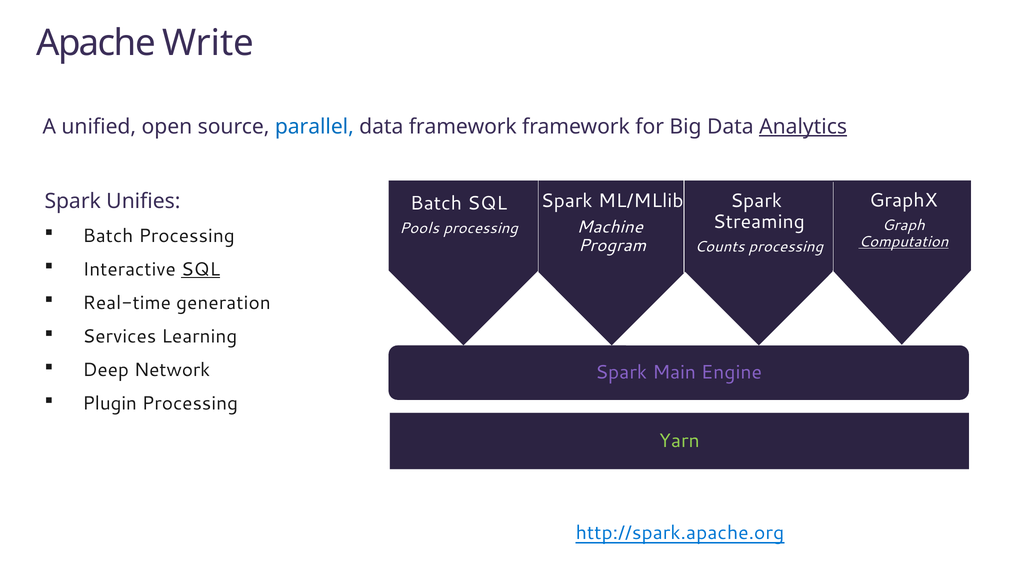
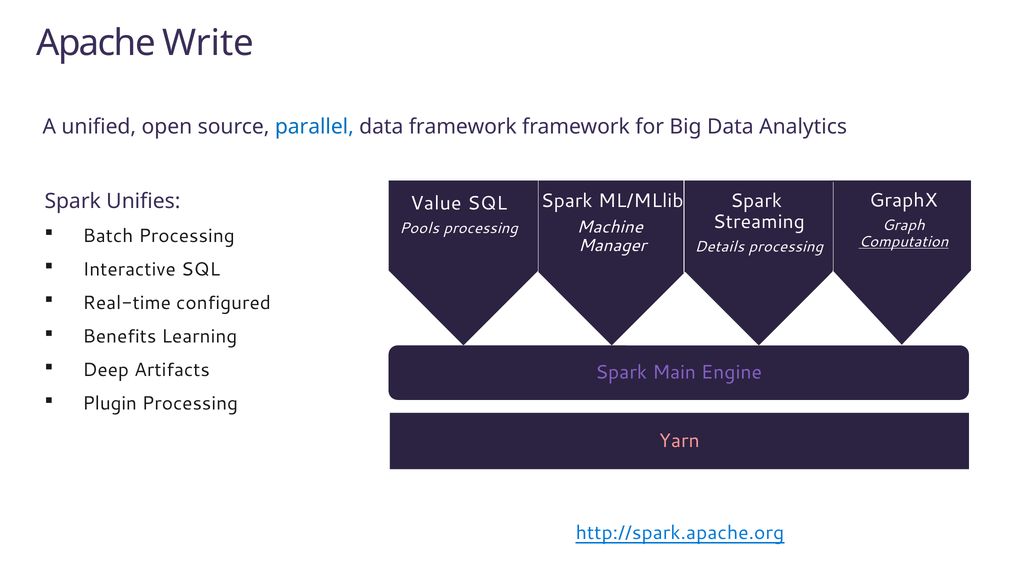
Analytics underline: present -> none
Batch at (436, 203): Batch -> Value
Program: Program -> Manager
Counts: Counts -> Details
SQL at (201, 269) underline: present -> none
generation: generation -> configured
Services: Services -> Benefits
Network: Network -> Artifacts
Yarn colour: light green -> pink
